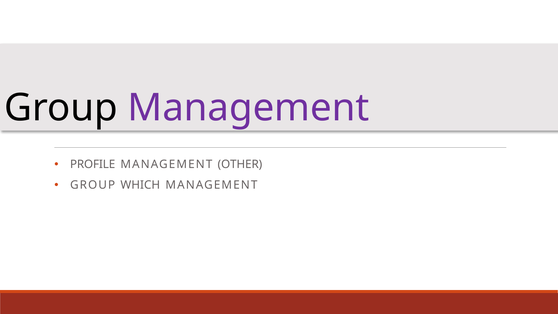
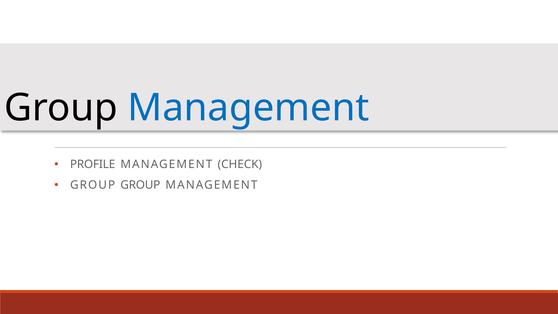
Management at (248, 108) colour: purple -> blue
OTHER: OTHER -> CHECK
GROUP WHICH: WHICH -> GROUP
